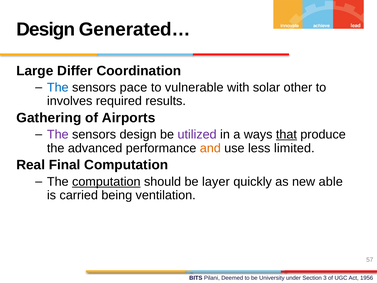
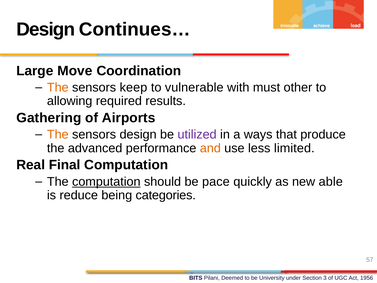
Generated…: Generated… -> Continues…
Differ: Differ -> Move
The at (58, 87) colour: blue -> orange
pace: pace -> keep
solar: solar -> must
involves: involves -> allowing
The at (58, 134) colour: purple -> orange
that underline: present -> none
layer: layer -> pace
carried: carried -> reduce
ventilation: ventilation -> categories
